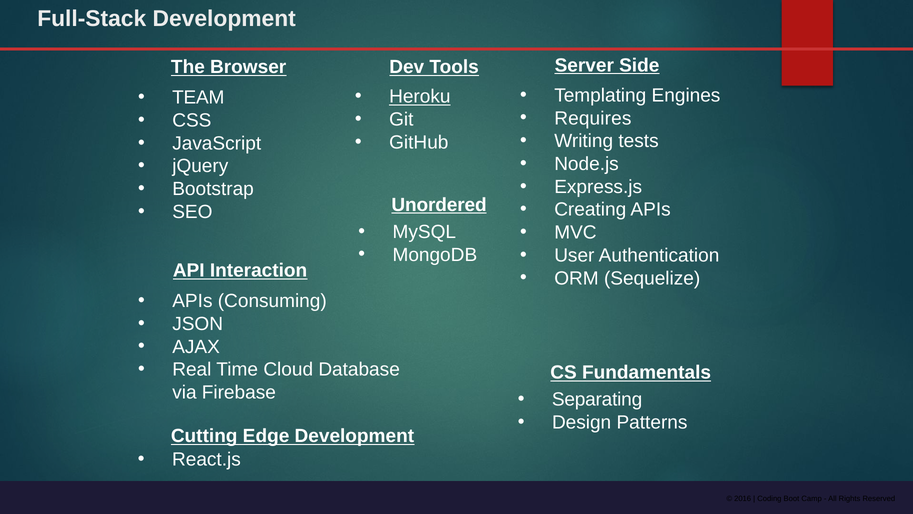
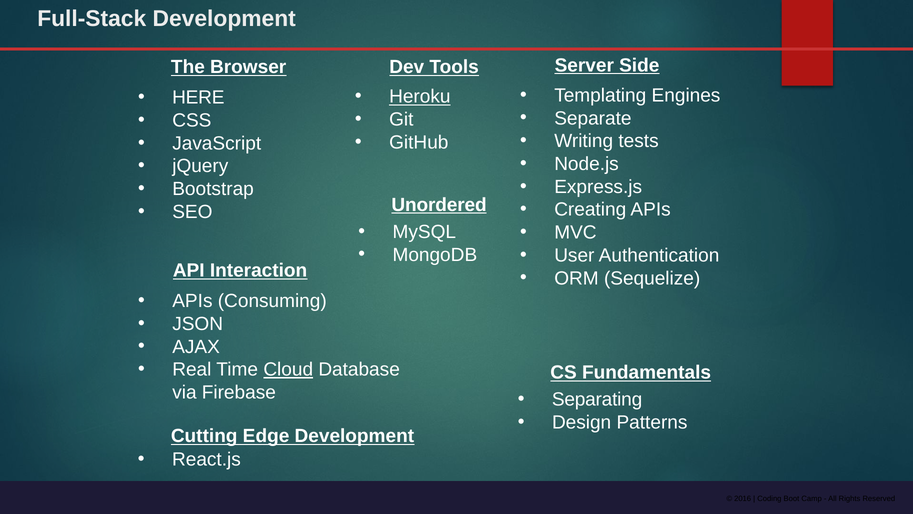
TEAM: TEAM -> HERE
Requires: Requires -> Separate
Cloud underline: none -> present
